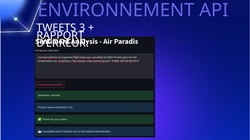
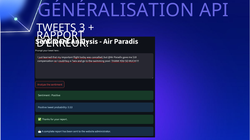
ENVIRONNEMENT: ENVIRONNEMENT -> GÉNÉRALISATION
